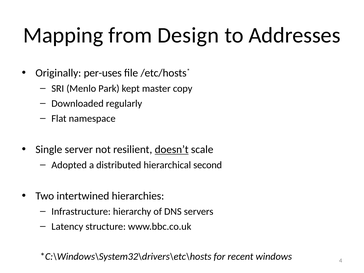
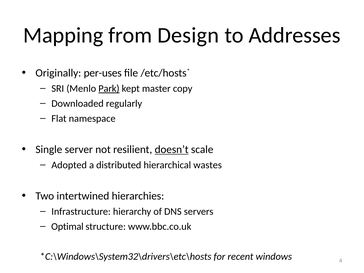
Park underline: none -> present
second: second -> wastes
Latency: Latency -> Optimal
